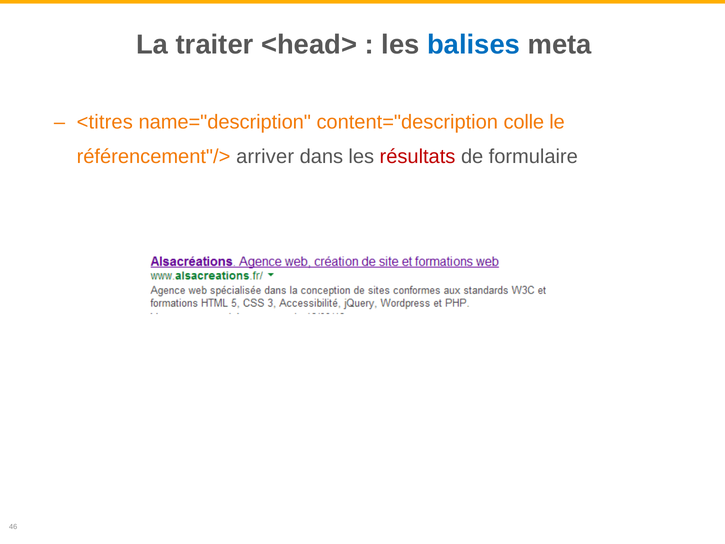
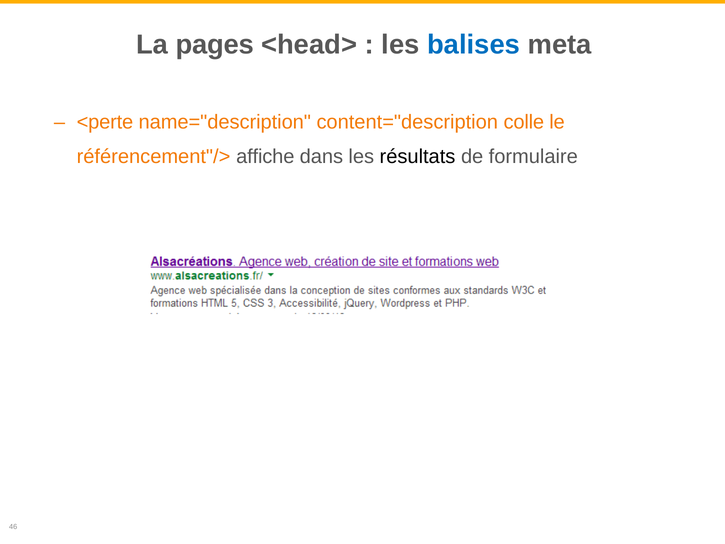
traiter: traiter -> pages
<titres: <titres -> <perte
arriver: arriver -> affiche
résultats colour: red -> black
